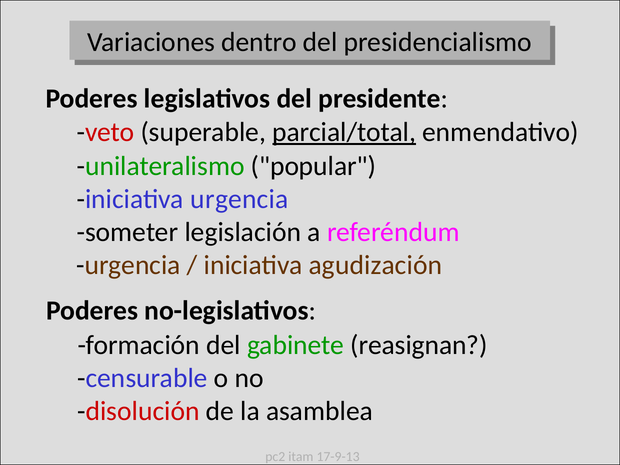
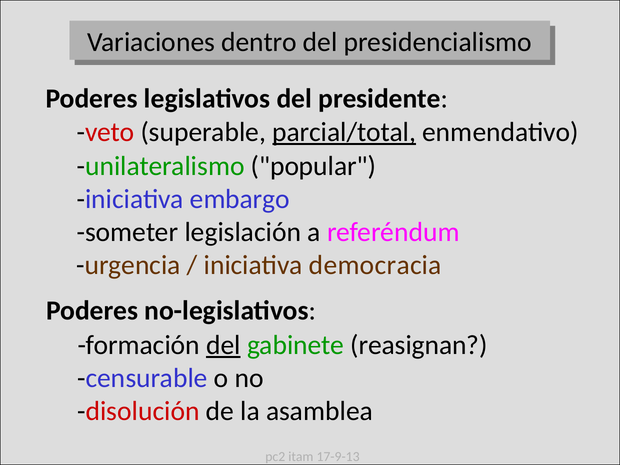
iniciativa urgencia: urgencia -> embargo
agudización: agudización -> democracia
del at (223, 345) underline: none -> present
